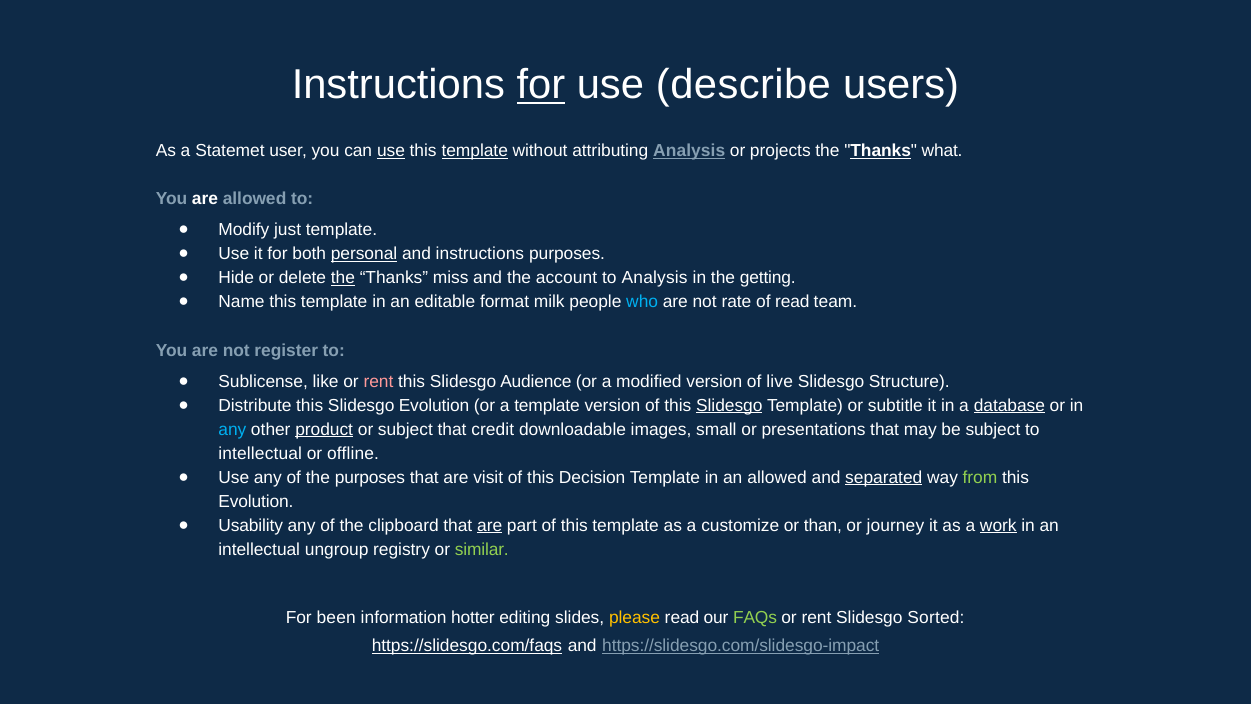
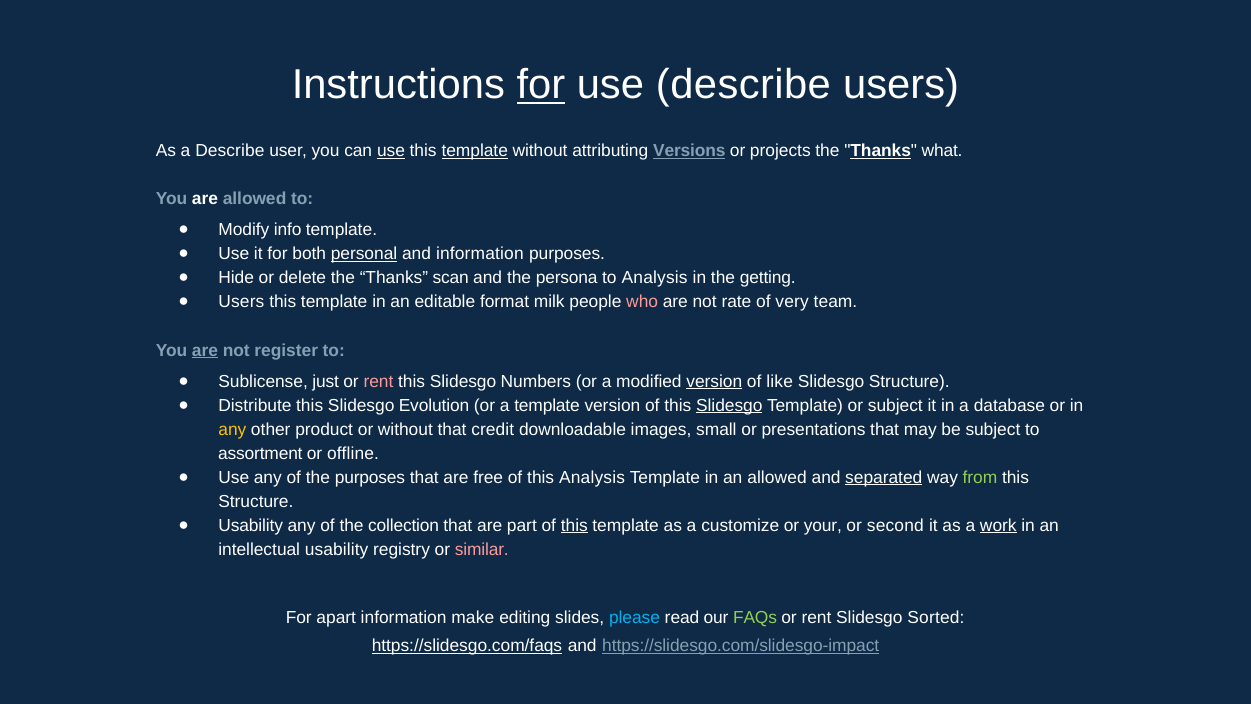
a Statemet: Statemet -> Describe
attributing Analysis: Analysis -> Versions
just: just -> info
and instructions: instructions -> information
the at (343, 278) underline: present -> none
miss: miss -> scan
account: account -> persona
Name at (242, 302): Name -> Users
who colour: light blue -> pink
of read: read -> very
are at (205, 350) underline: none -> present
like: like -> just
Audience: Audience -> Numbers
version at (714, 381) underline: none -> present
live: live -> like
or subtitle: subtitle -> subject
database underline: present -> none
any at (232, 429) colour: light blue -> yellow
product underline: present -> none
or subject: subject -> without
intellectual at (260, 453): intellectual -> assortment
visit: visit -> free
this Decision: Decision -> Analysis
Evolution at (256, 501): Evolution -> Structure
clipboard: clipboard -> collection
are at (490, 525) underline: present -> none
this at (574, 525) underline: none -> present
than: than -> your
journey: journey -> second
intellectual ungroup: ungroup -> usability
similar colour: light green -> pink
been: been -> apart
hotter: hotter -> make
please colour: yellow -> light blue
